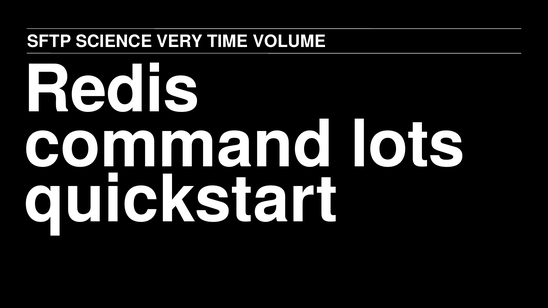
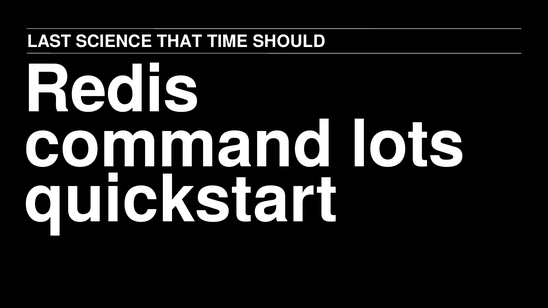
SFTP: SFTP -> LAST
VERY: VERY -> THAT
VOLUME: VOLUME -> SHOULD
